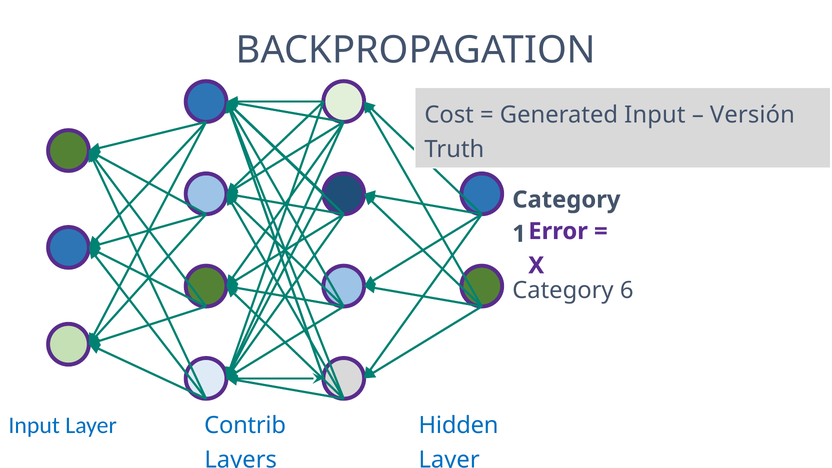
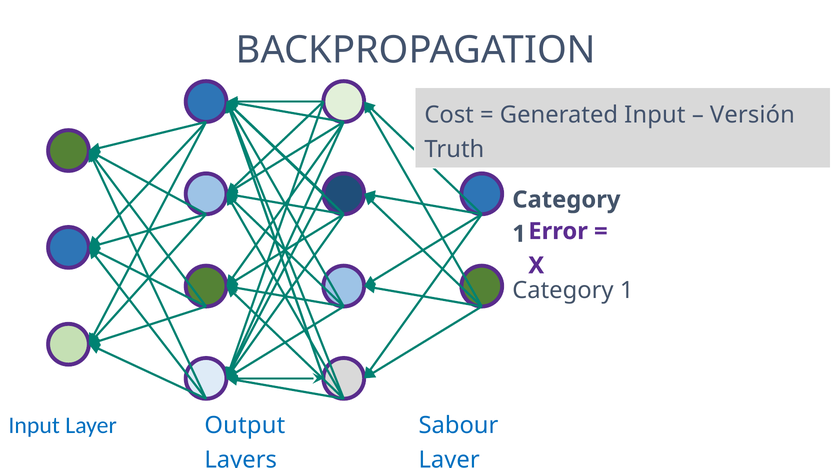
6 at (627, 290): 6 -> 1
Contrib: Contrib -> Output
Hidden: Hidden -> Sabour
